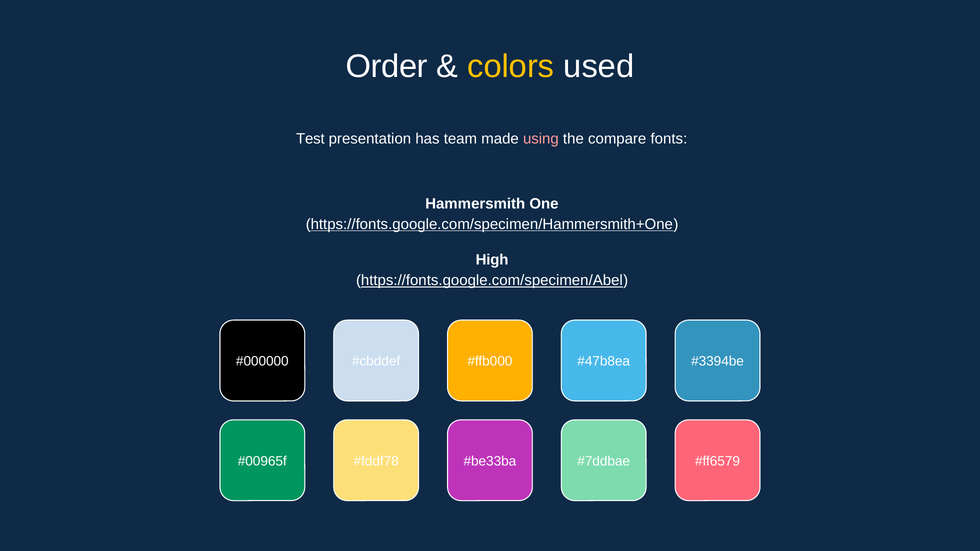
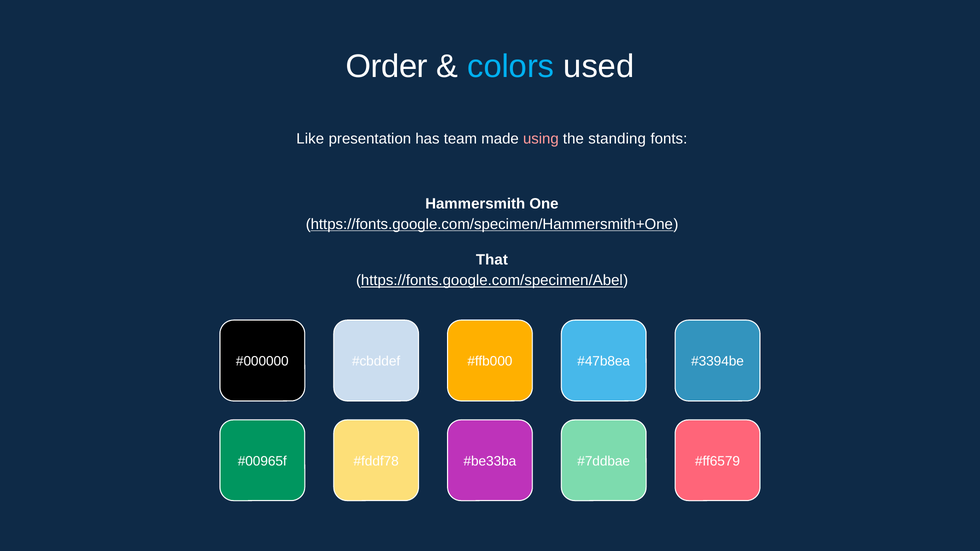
colors colour: yellow -> light blue
Test: Test -> Like
compare: compare -> standing
High: High -> That
